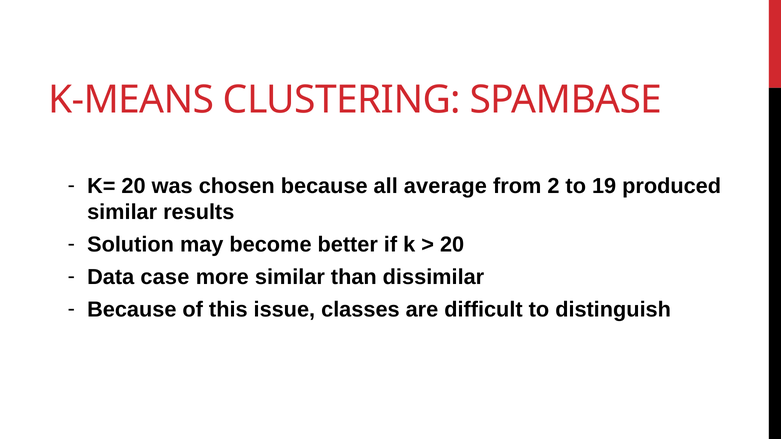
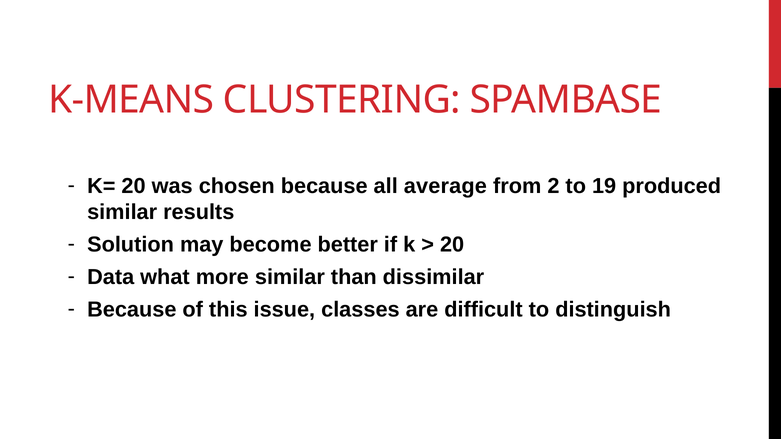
case: case -> what
